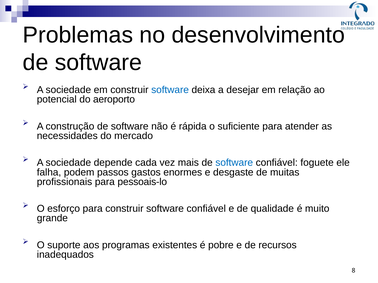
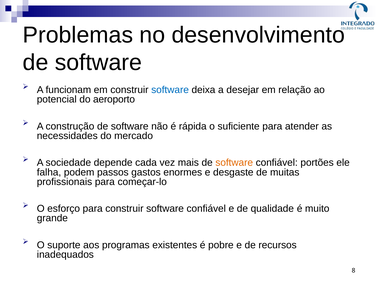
sociedade at (68, 90): sociedade -> funcionam
software at (234, 163) colour: blue -> orange
foguete: foguete -> portões
pessoais-lo: pessoais-lo -> começar-lo
